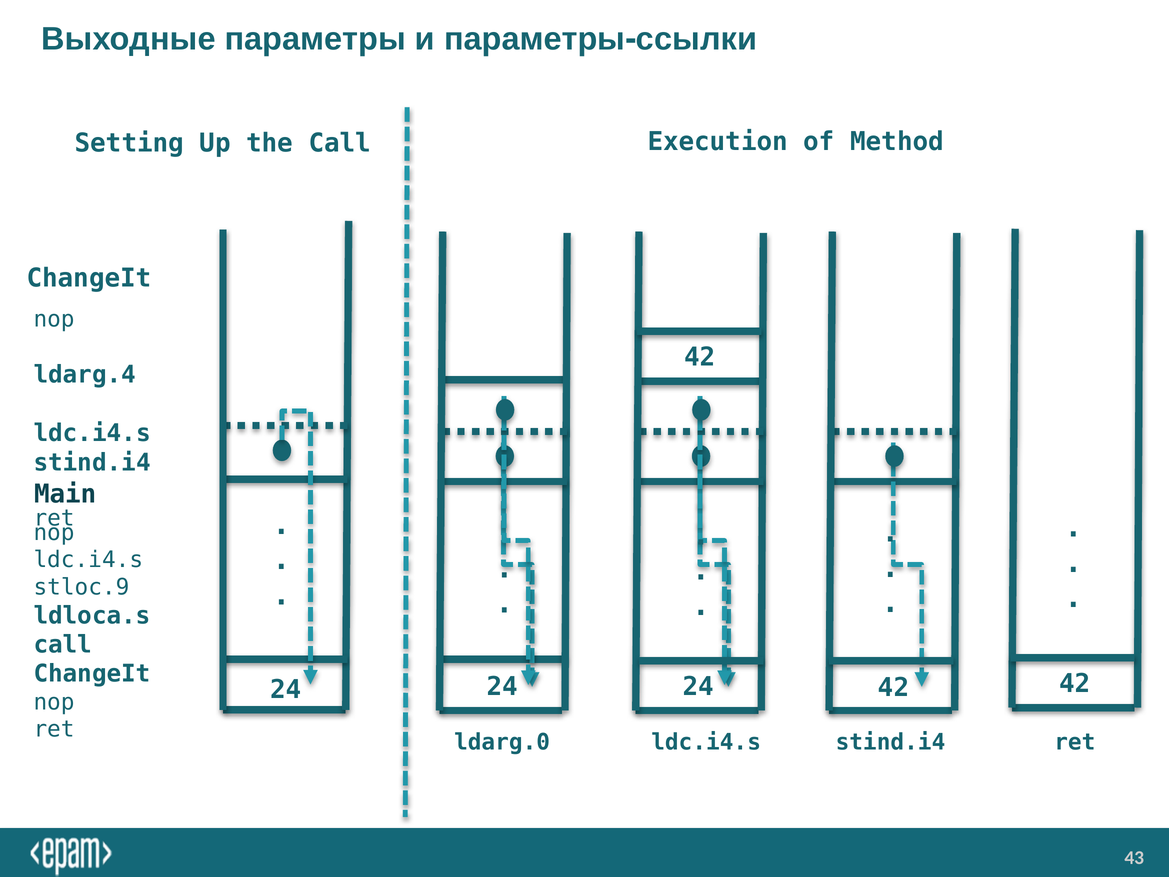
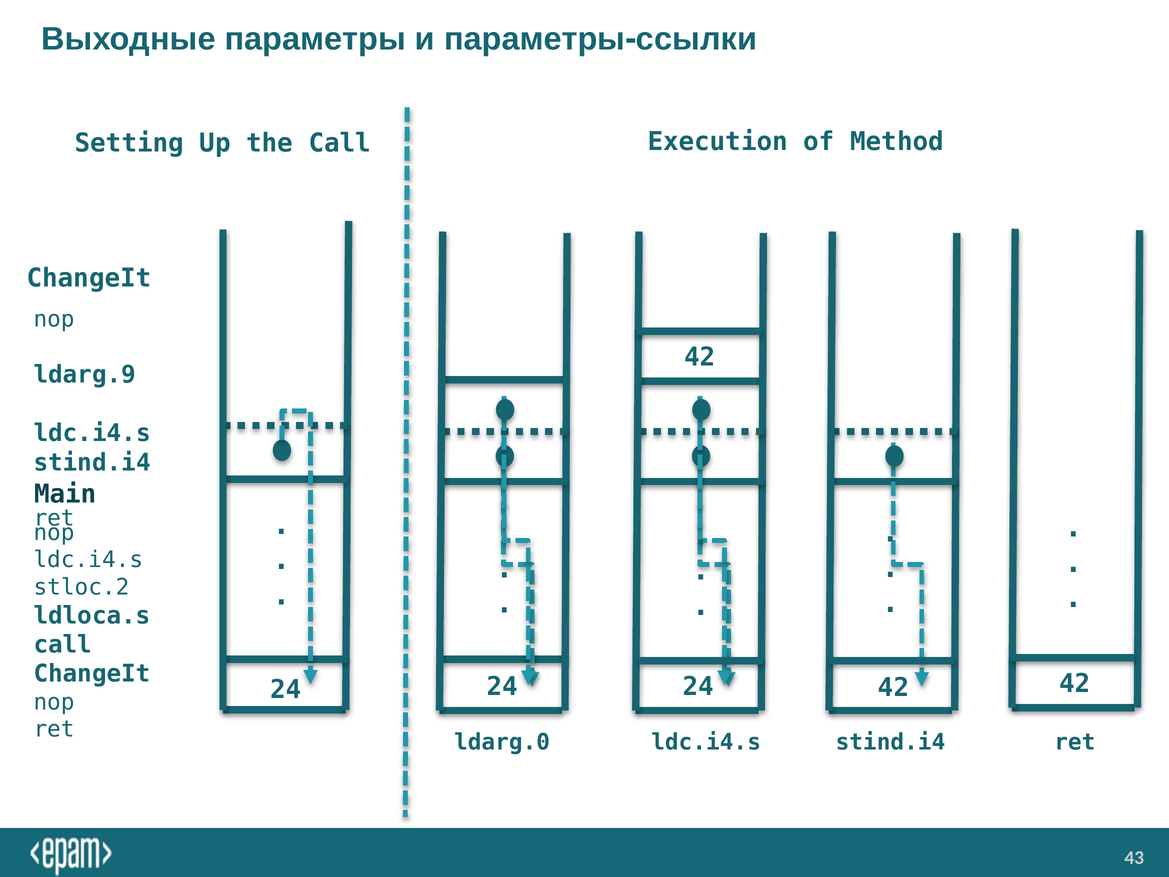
ldarg.4: ldarg.4 -> ldarg.9
stloc.9: stloc.9 -> stloc.2
